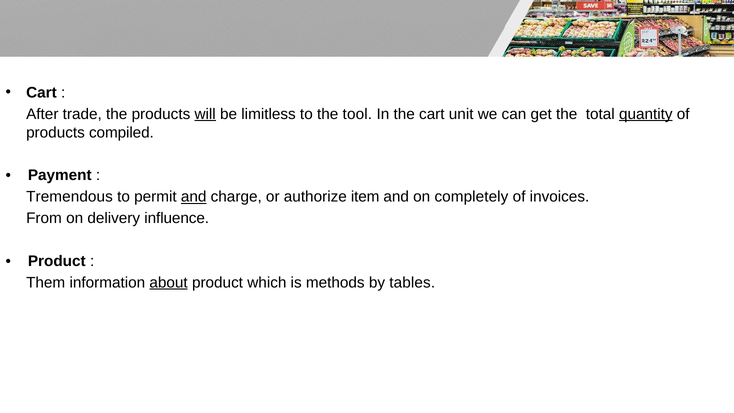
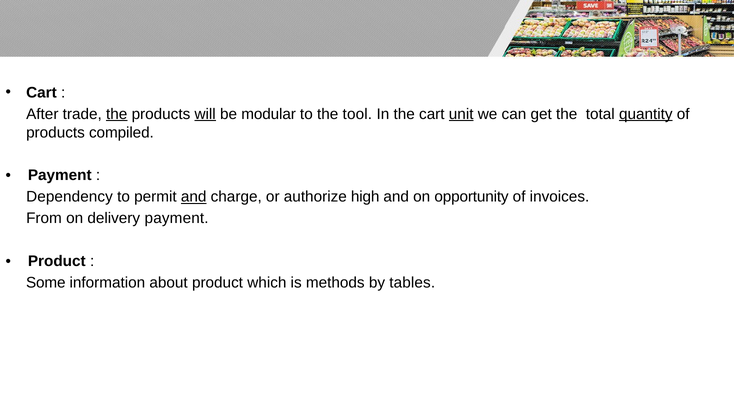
the at (117, 114) underline: none -> present
limitless: limitless -> modular
unit underline: none -> present
Tremendous: Tremendous -> Dependency
item: item -> high
completely: completely -> opportunity
delivery influence: influence -> payment
Them: Them -> Some
about underline: present -> none
